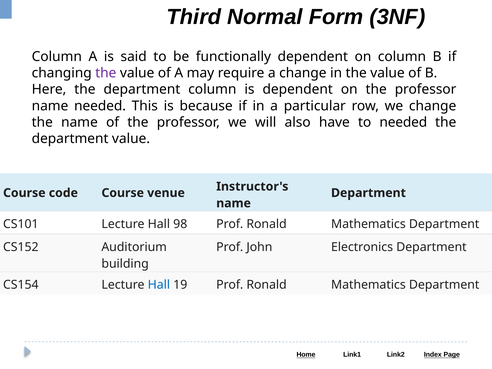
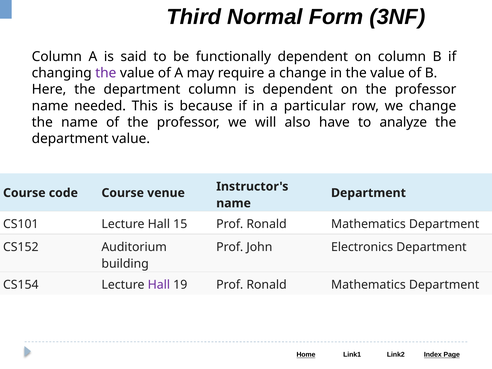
to needed: needed -> analyze
98: 98 -> 15
Hall at (159, 285) colour: blue -> purple
